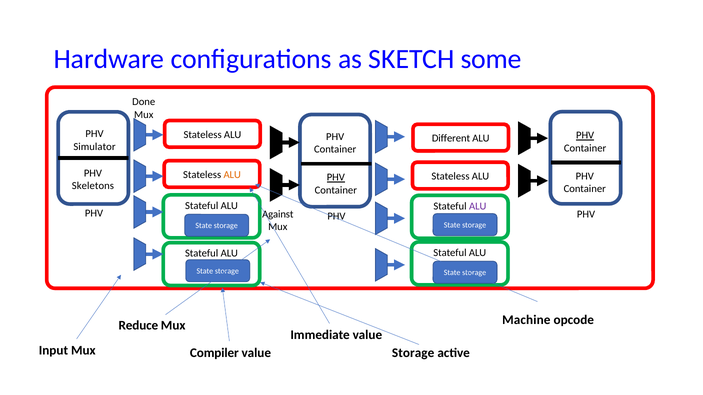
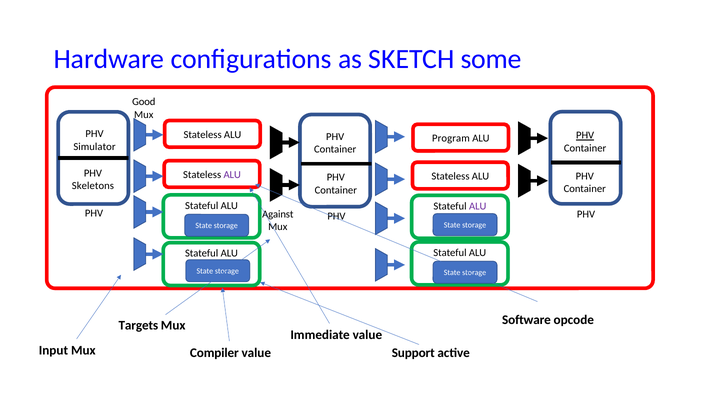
Done: Done -> Good
Different: Different -> Program
ALU at (232, 175) colour: orange -> purple
PHV at (336, 178) underline: present -> none
Machine: Machine -> Software
Reduce: Reduce -> Targets
Storage at (413, 353): Storage -> Support
